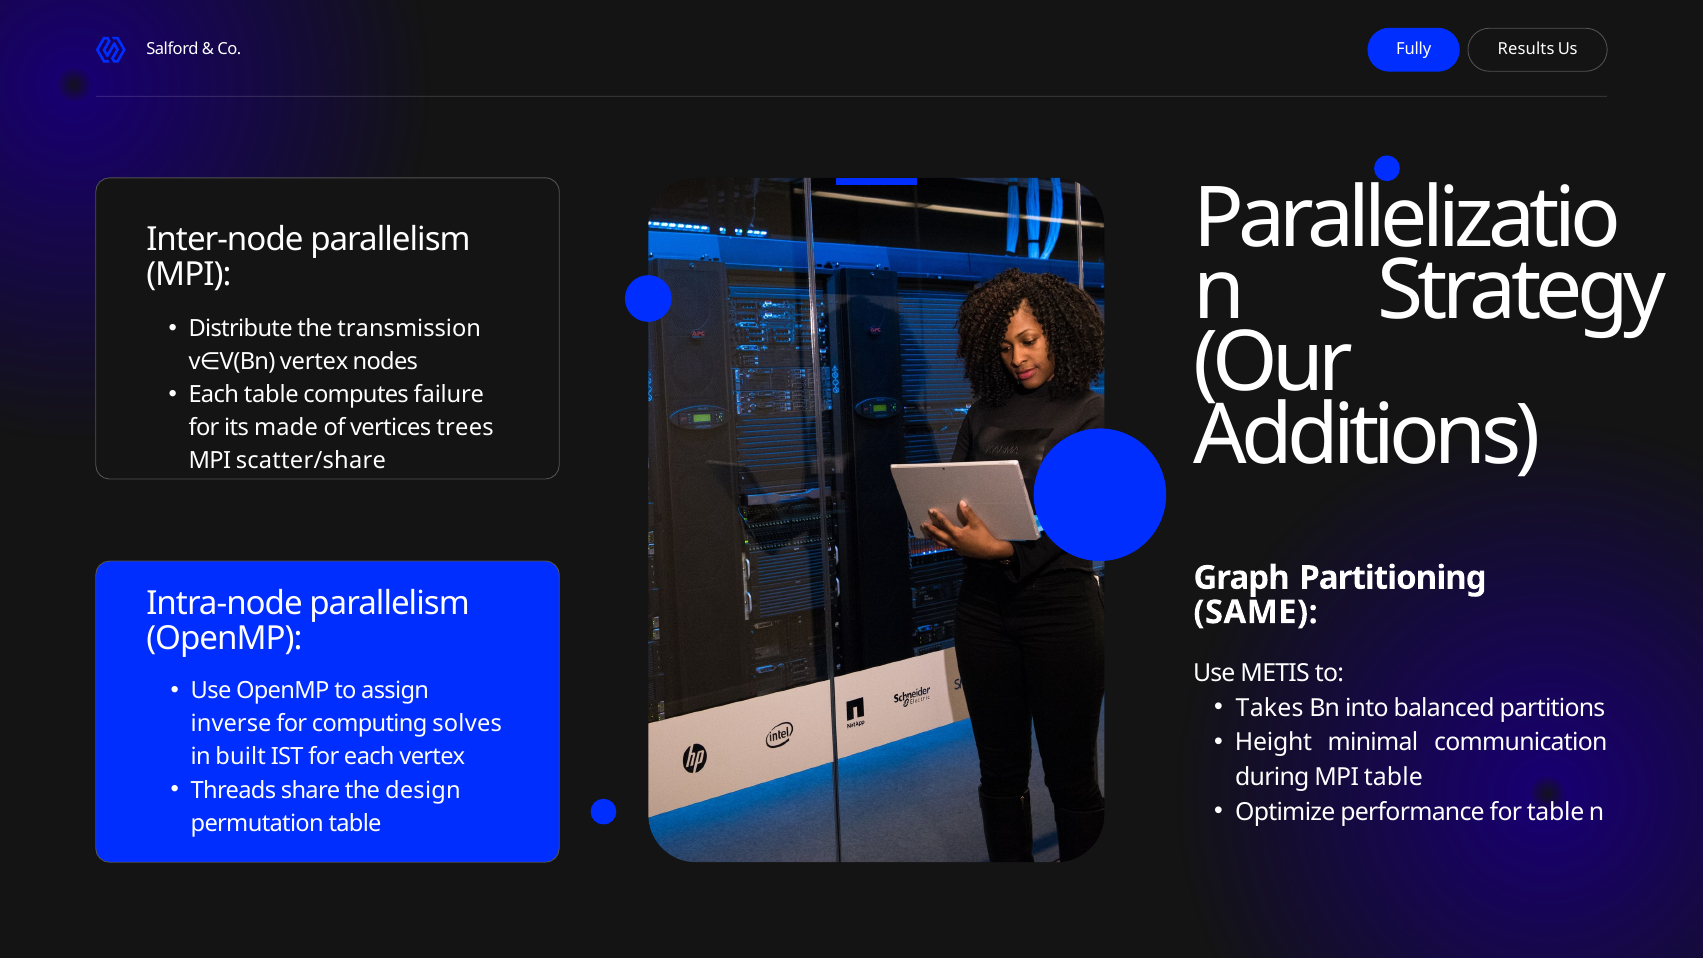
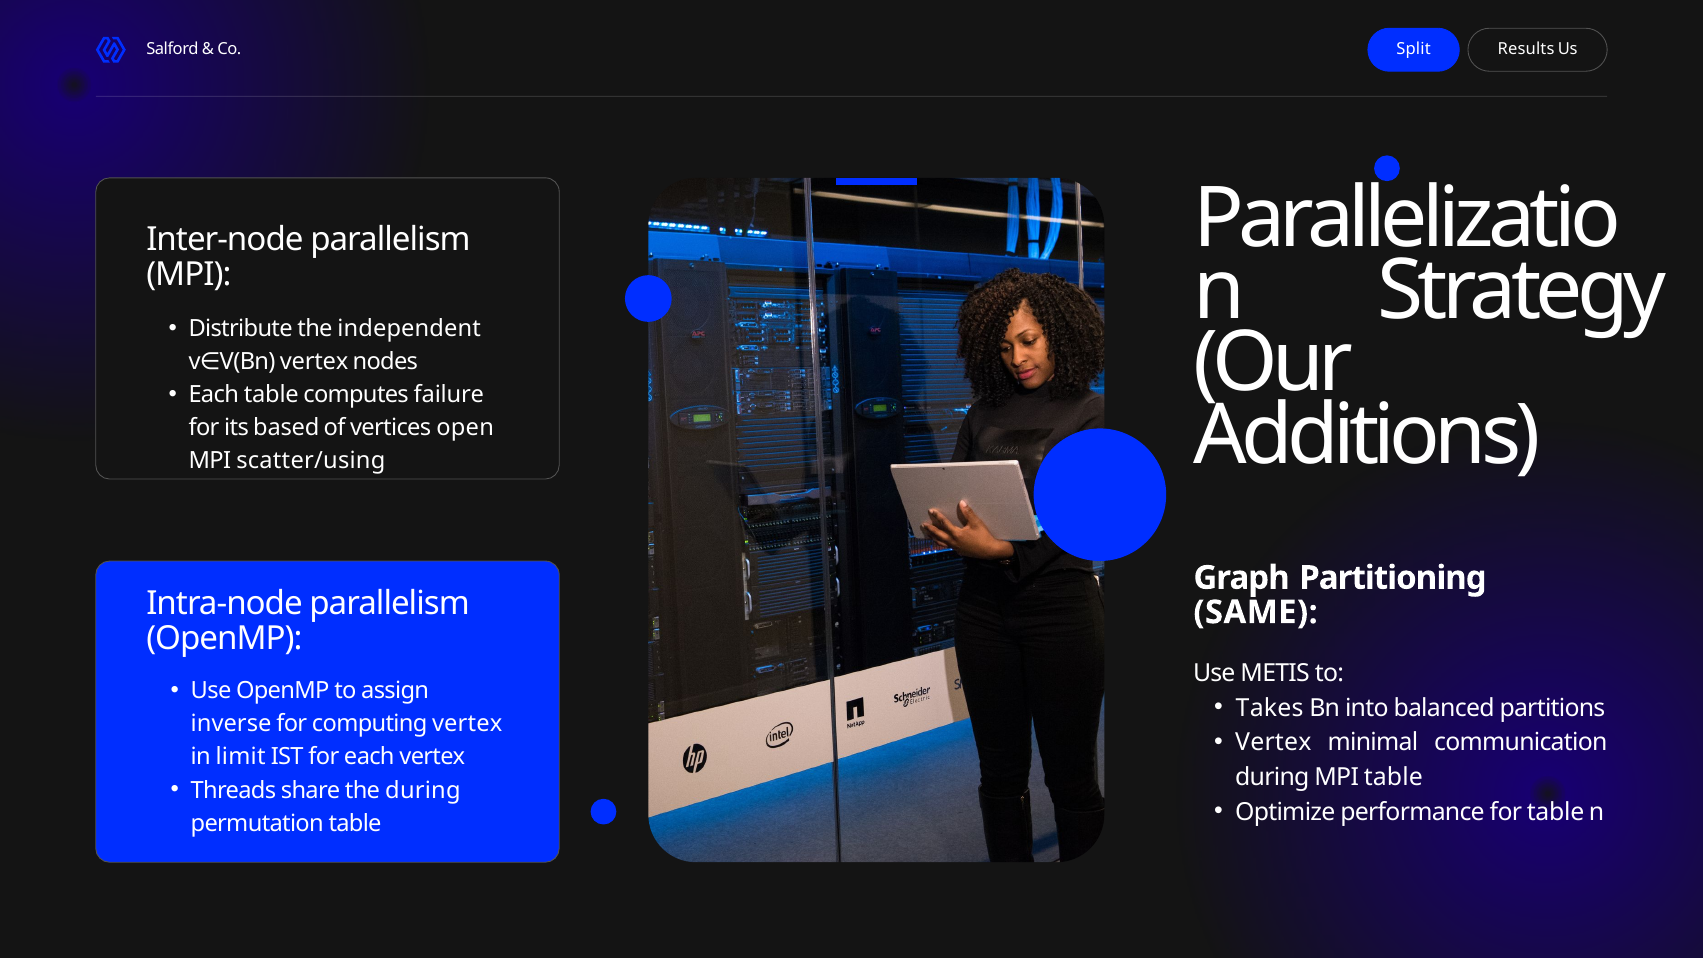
Fully: Fully -> Split
transmission: transmission -> independent
made: made -> based
trees: trees -> open
scatter/share: scatter/share -> scatter/using
computing solves: solves -> vertex
Height at (1274, 743): Height -> Vertex
built: built -> limit
the design: design -> during
